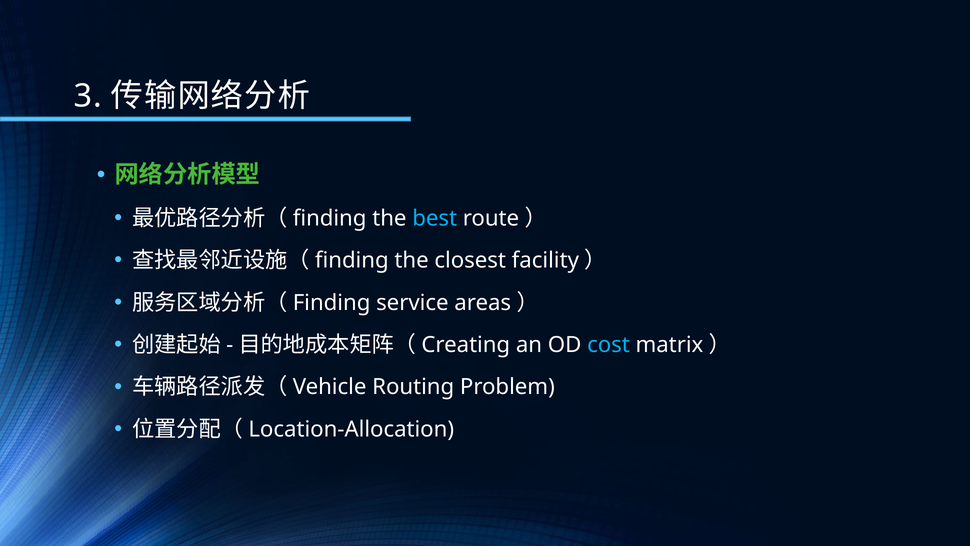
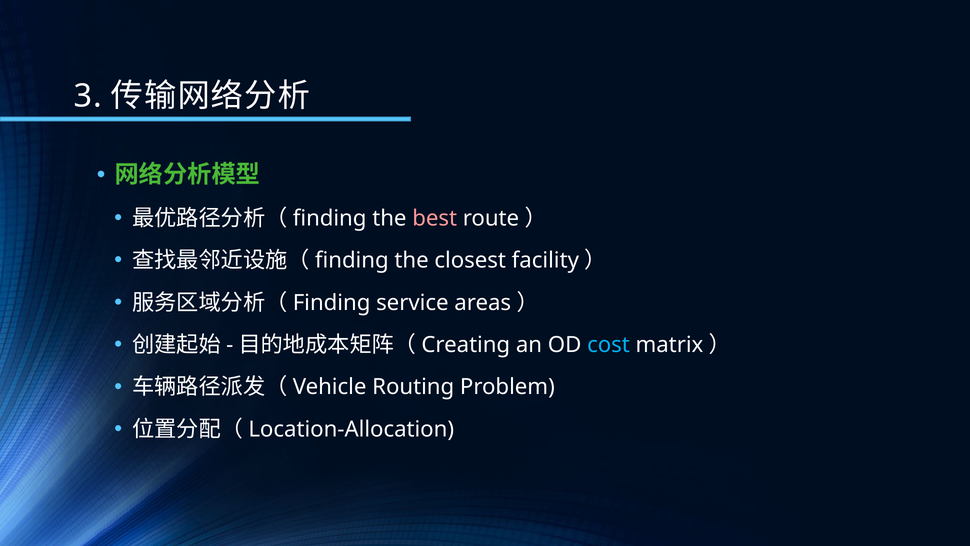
best colour: light blue -> pink
